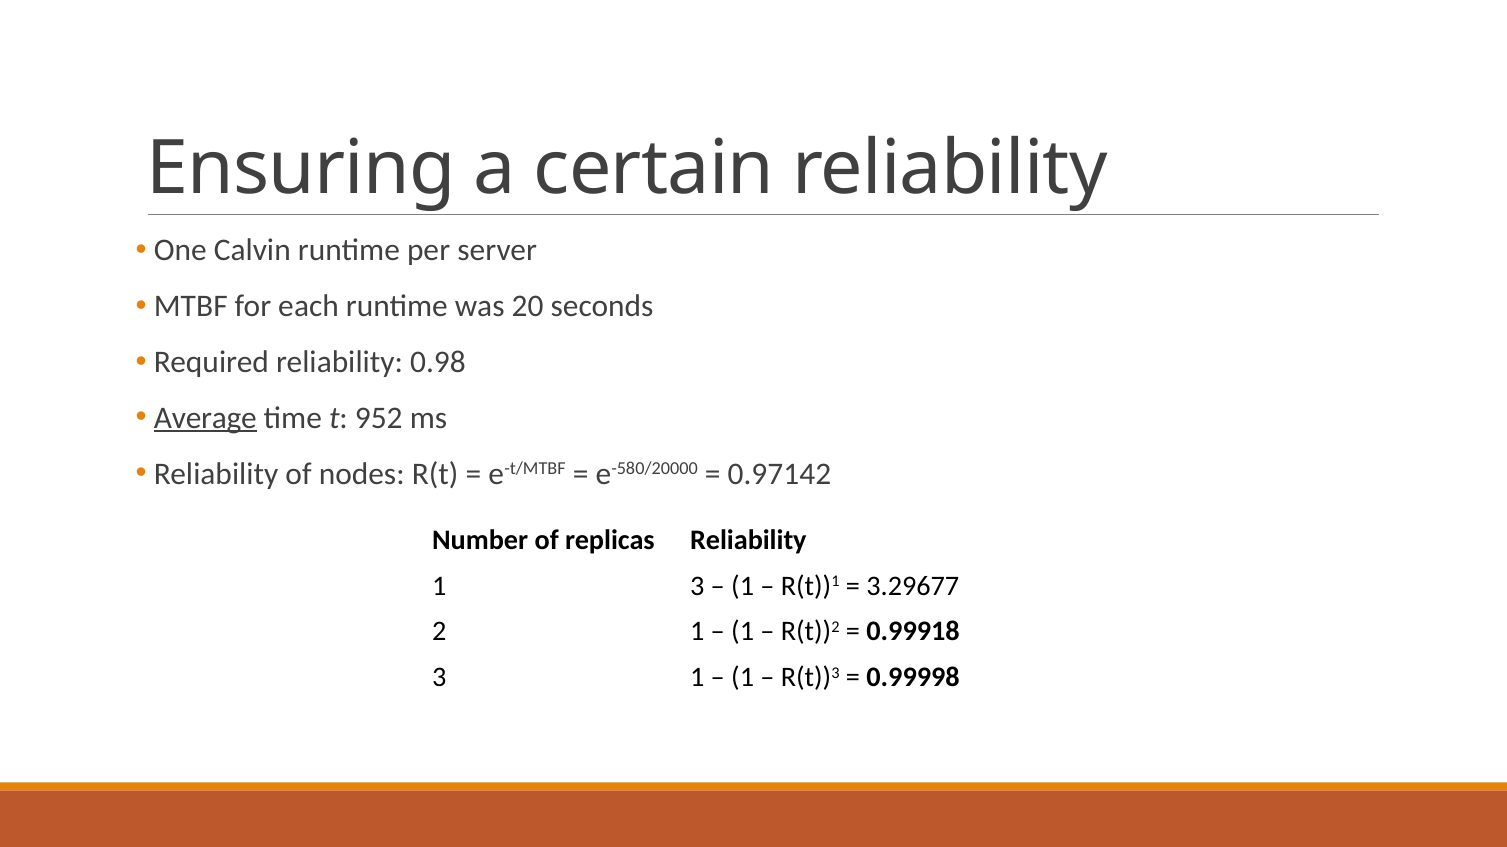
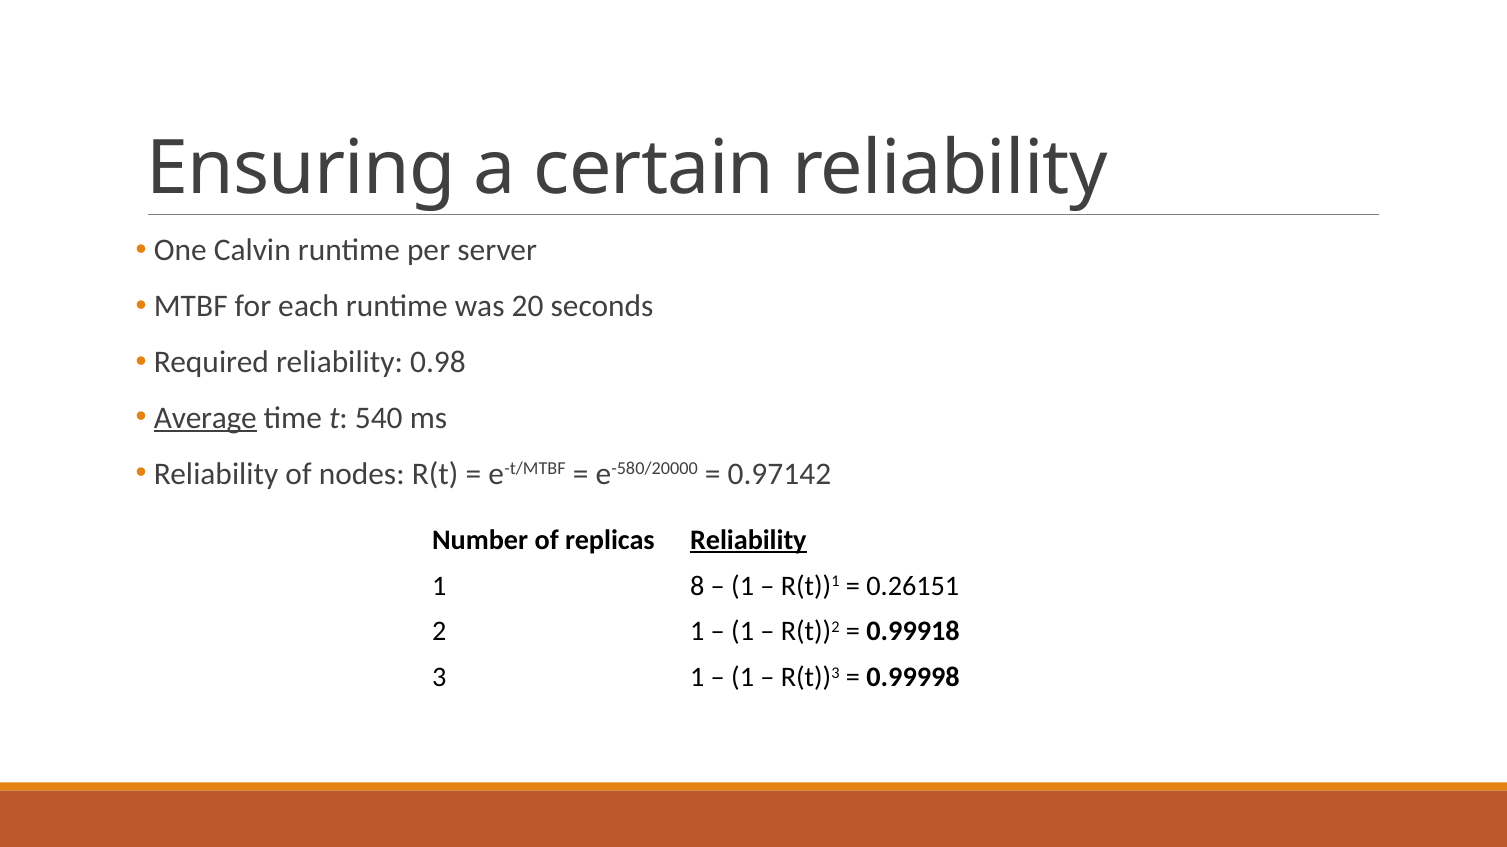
952: 952 -> 540
Reliability at (748, 540) underline: none -> present
1 3: 3 -> 8
3.29677: 3.29677 -> 0.26151
